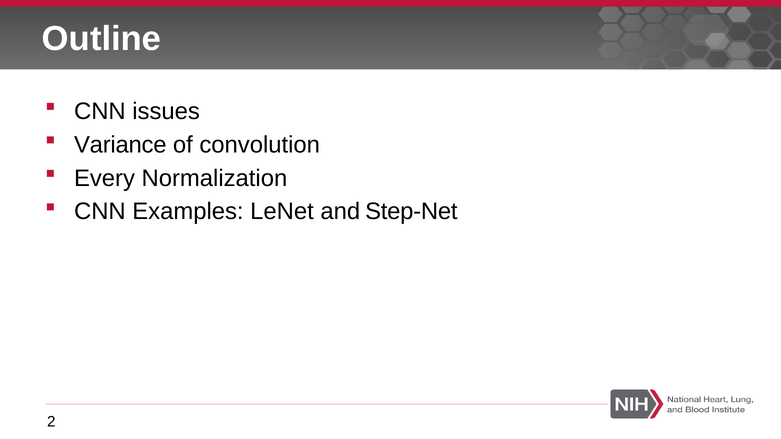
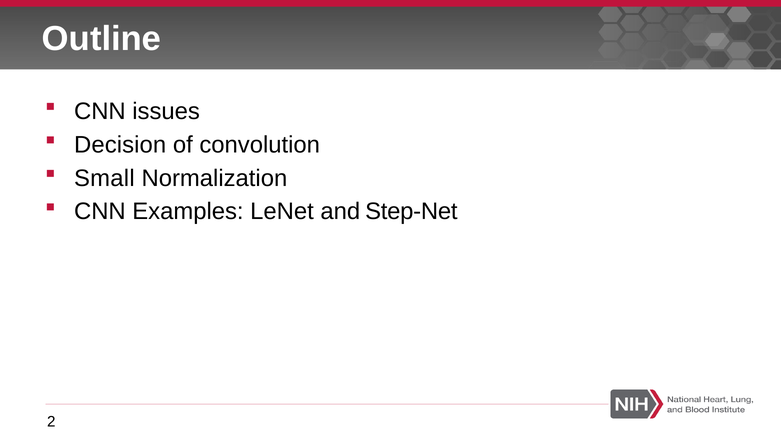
Variance: Variance -> Decision
Every: Every -> Small
